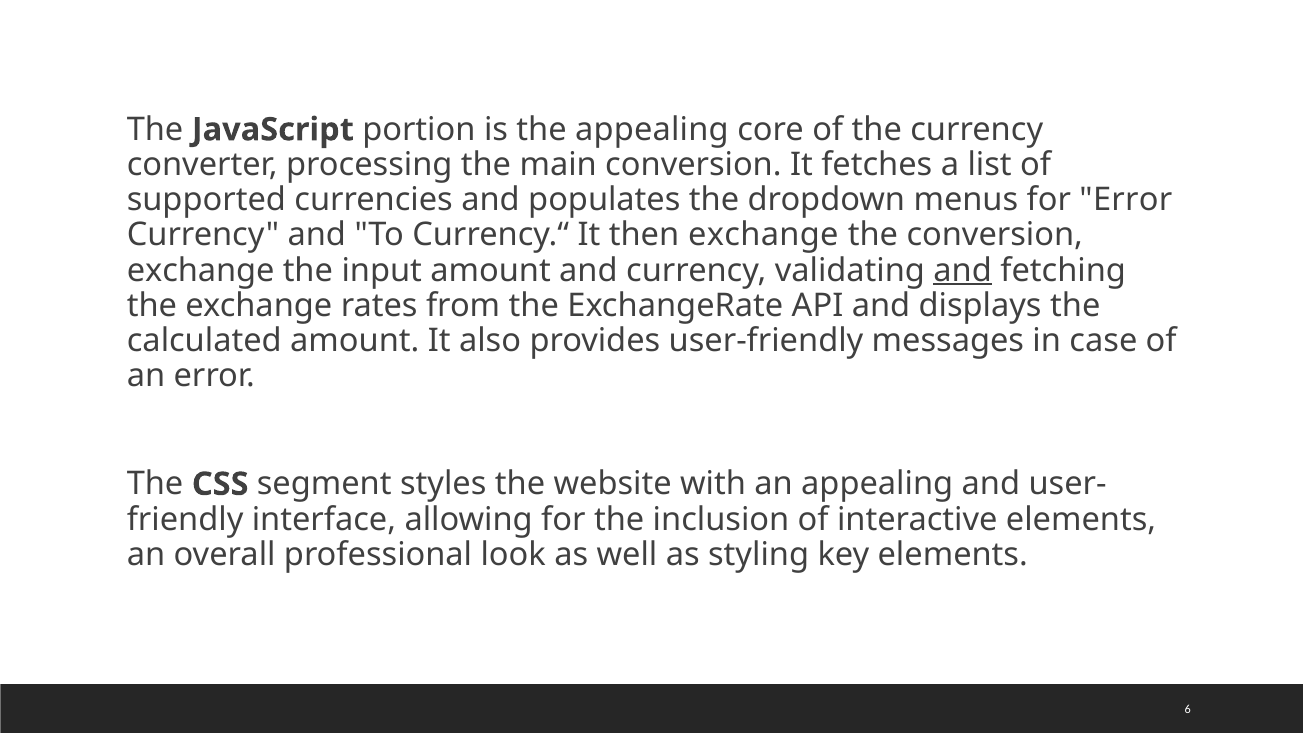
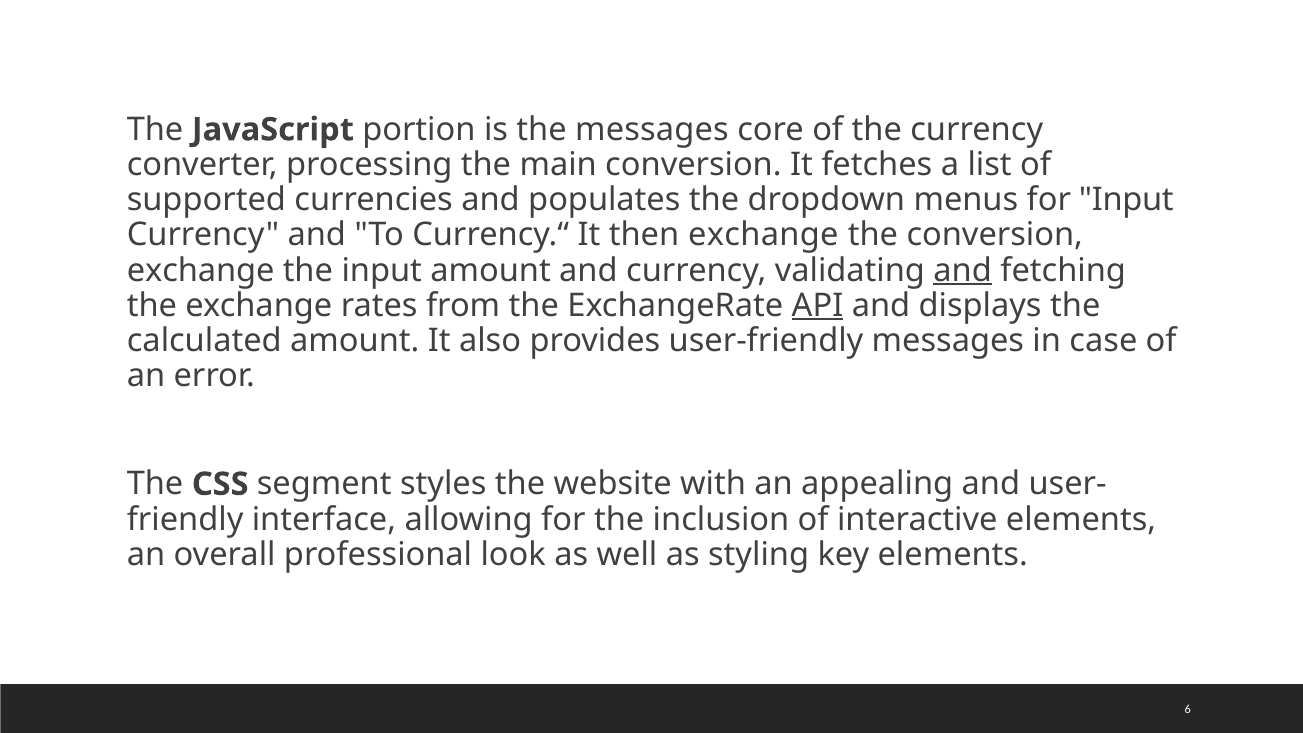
the appealing: appealing -> messages
for Error: Error -> Input
API underline: none -> present
